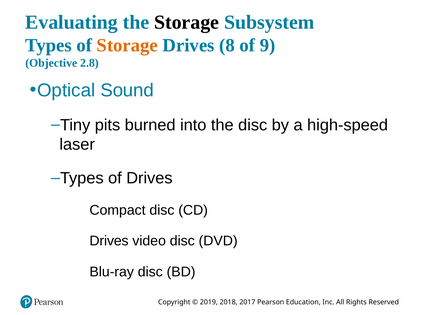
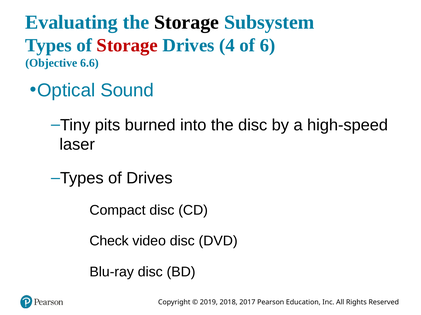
Storage at (127, 45) colour: orange -> red
8: 8 -> 4
9: 9 -> 6
2.8: 2.8 -> 6.6
Drives at (109, 242): Drives -> Check
